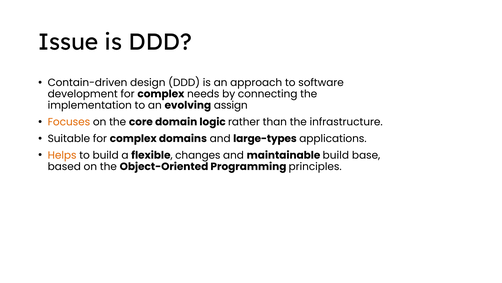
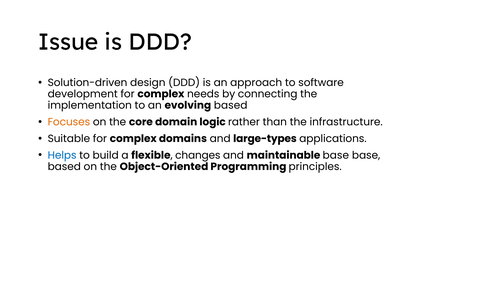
Contain-driven: Contain-driven -> Solution-driven
evolving assign: assign -> based
Helps colour: orange -> blue
maintainable build: build -> base
